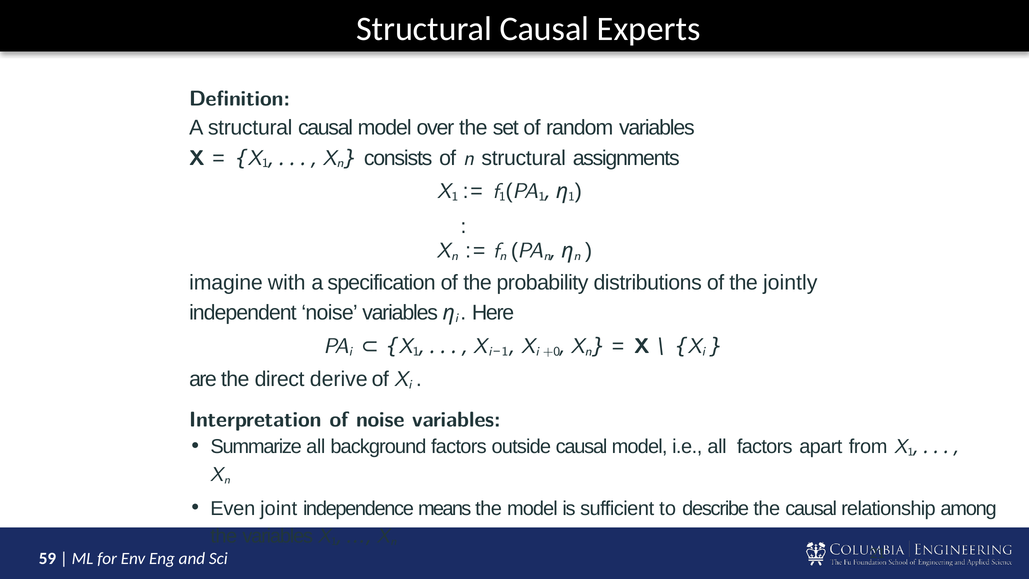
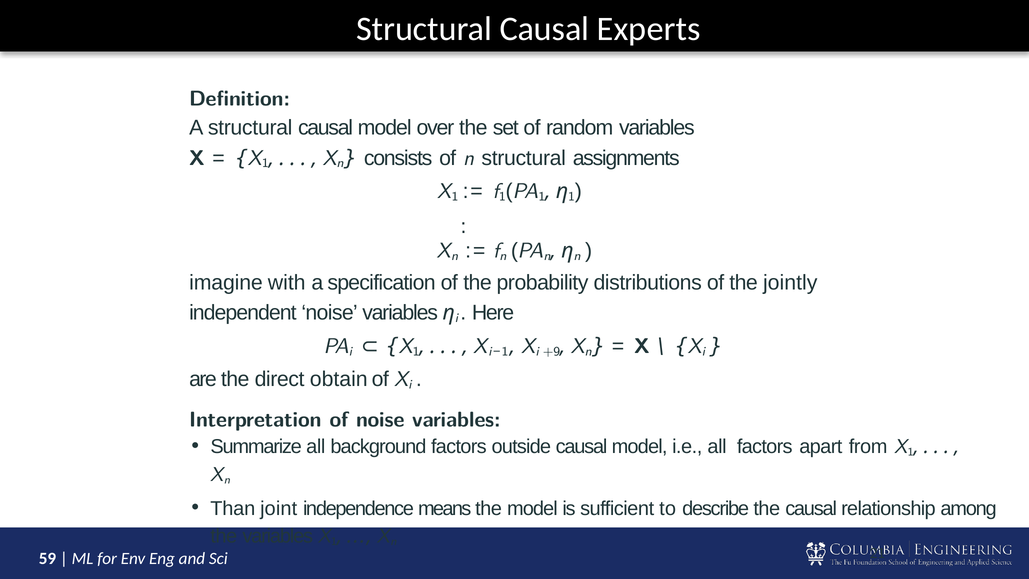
+0: +0 -> +9
derive: derive -> obtain
Even: Even -> Than
